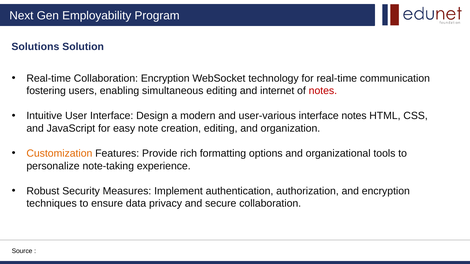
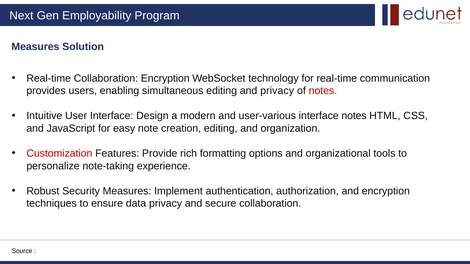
Solutions at (35, 47): Solutions -> Measures
fostering: fostering -> provides
and internet: internet -> privacy
Customization colour: orange -> red
